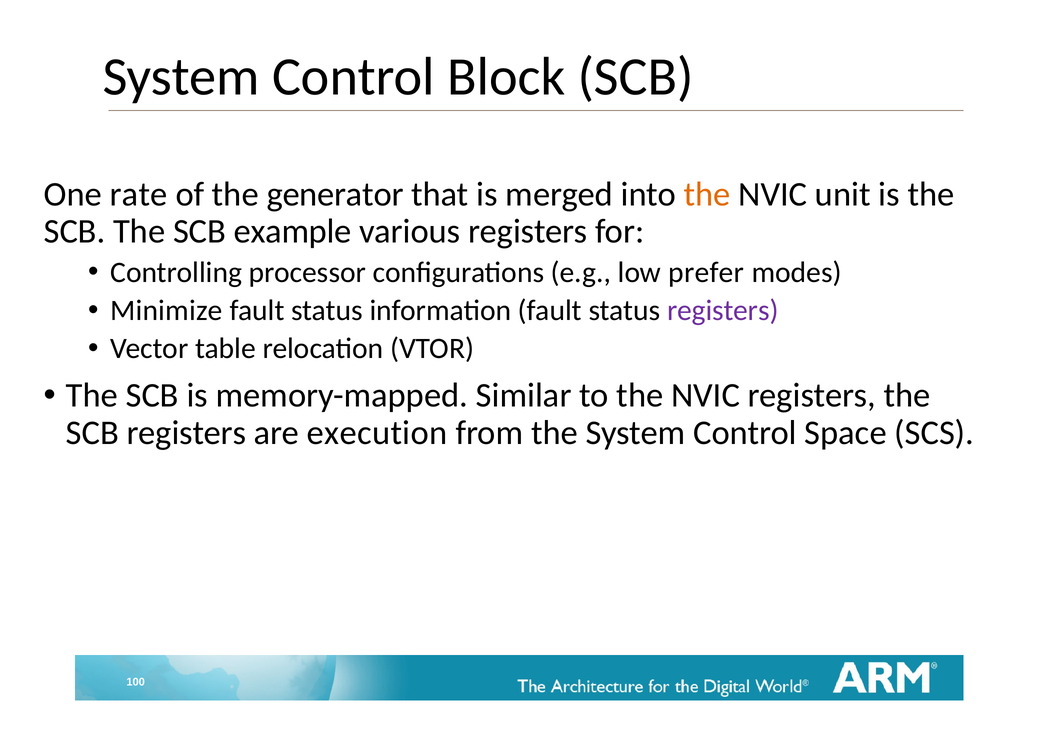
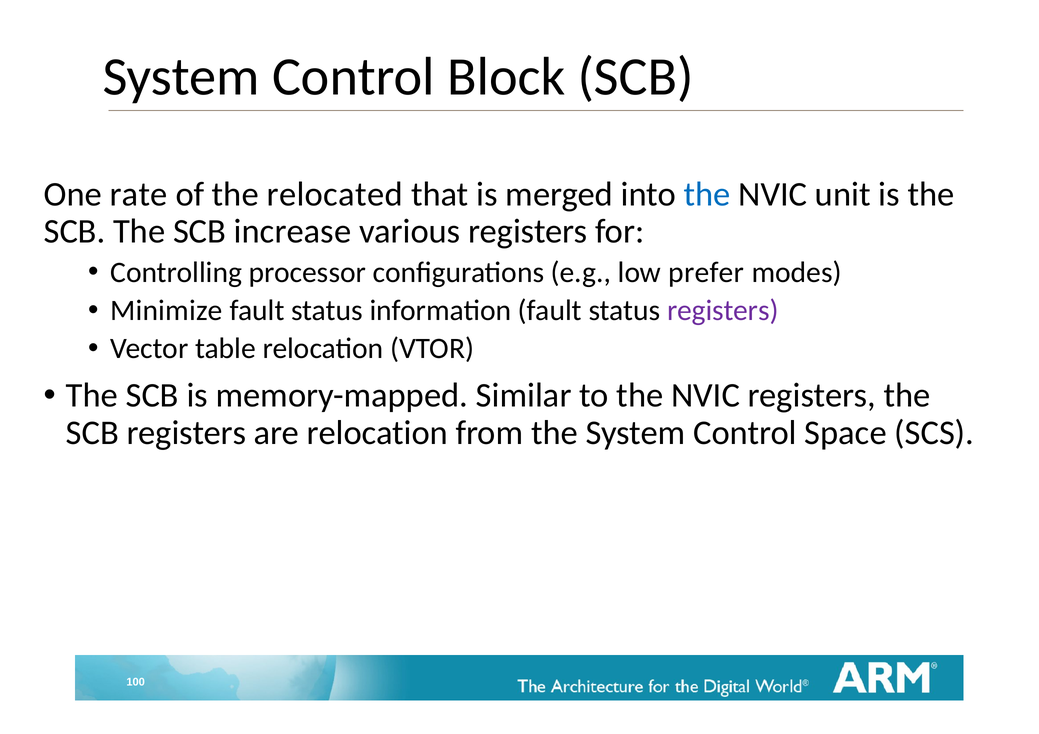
generator: generator -> relocated
the at (707, 194) colour: orange -> blue
example: example -> increase
are execution: execution -> relocation
